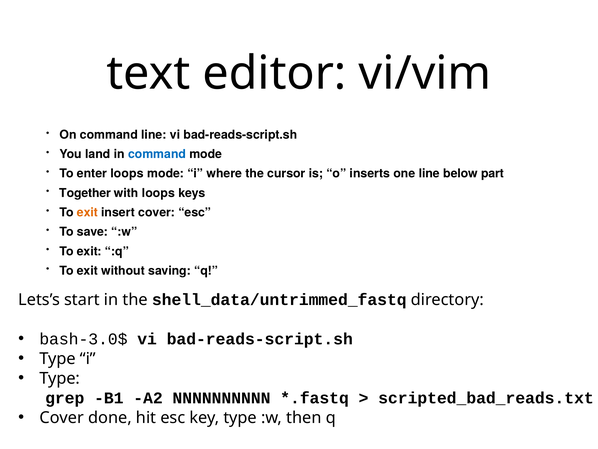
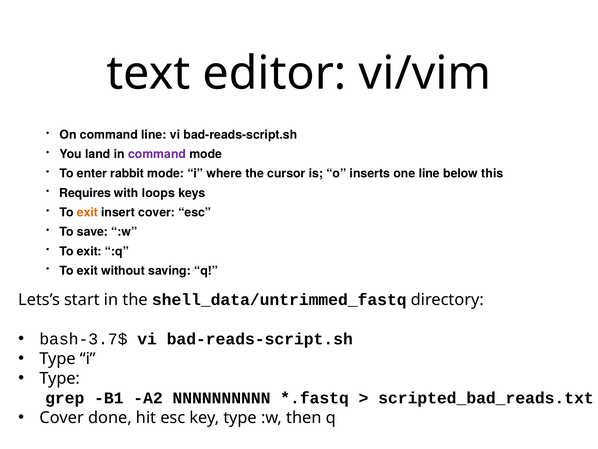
command at (157, 154) colour: blue -> purple
enter loops: loops -> rabbit
part: part -> this
Together: Together -> Requires
bash-3.0$: bash-3.0$ -> bash-3.7$
